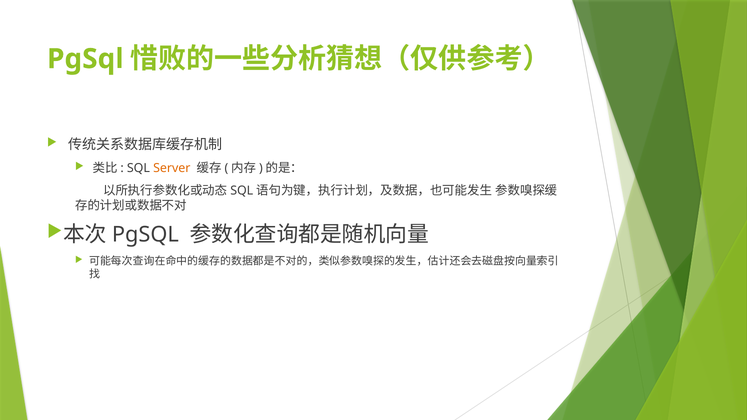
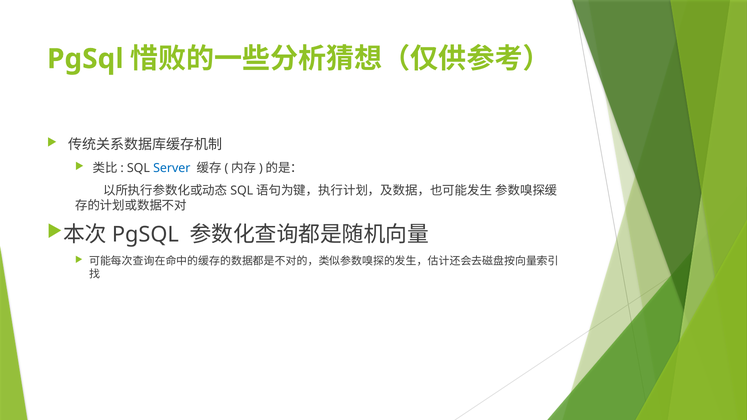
Server colour: orange -> blue
